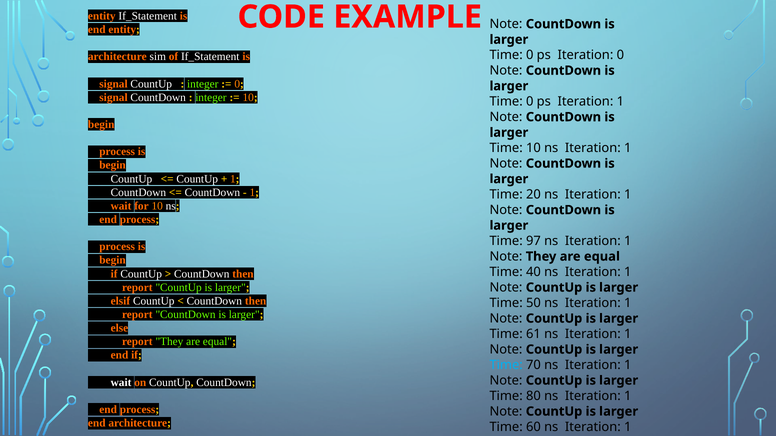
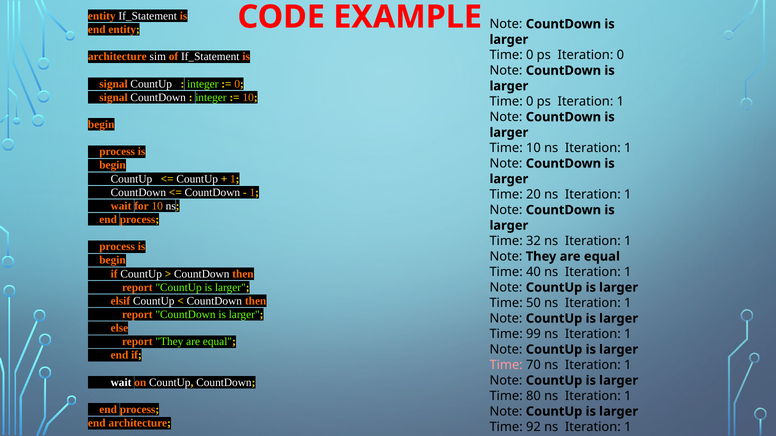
97: 97 -> 32
61: 61 -> 99
Time at (506, 365) colour: light blue -> pink
60: 60 -> 92
